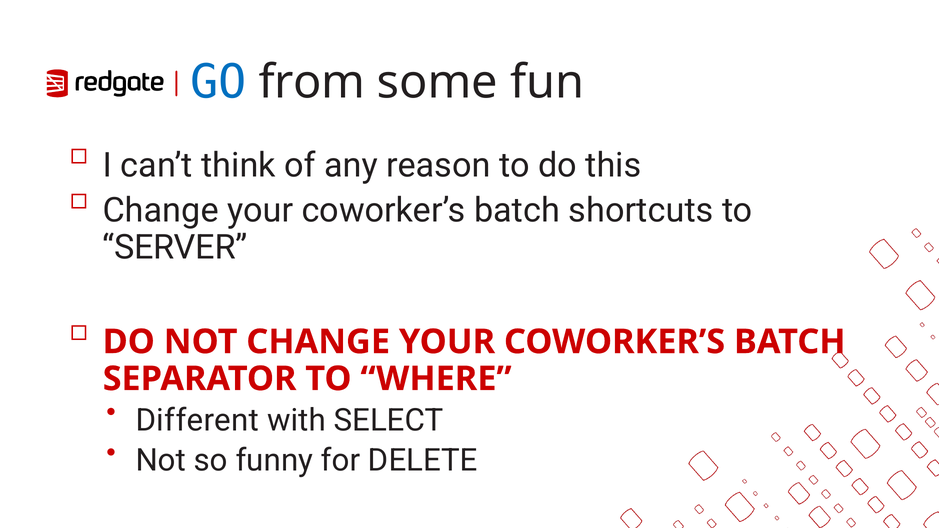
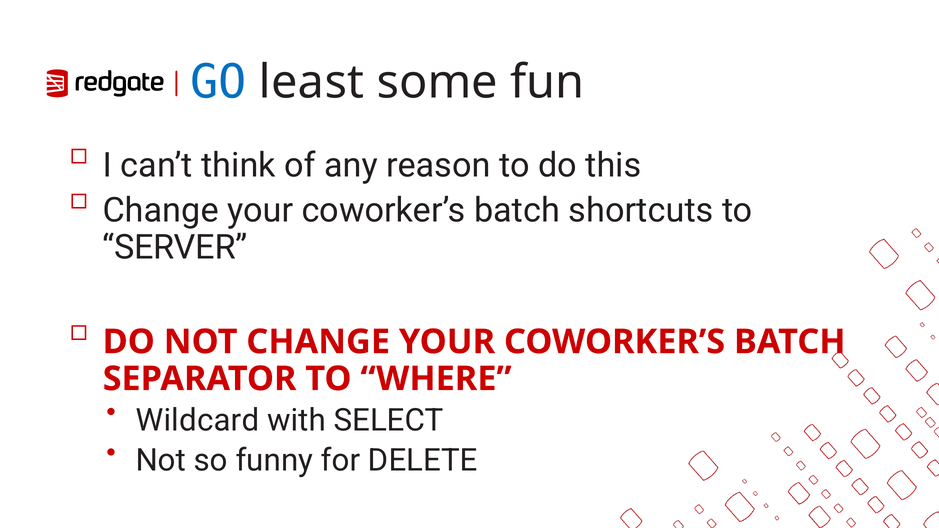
from: from -> least
Different: Different -> Wildcard
